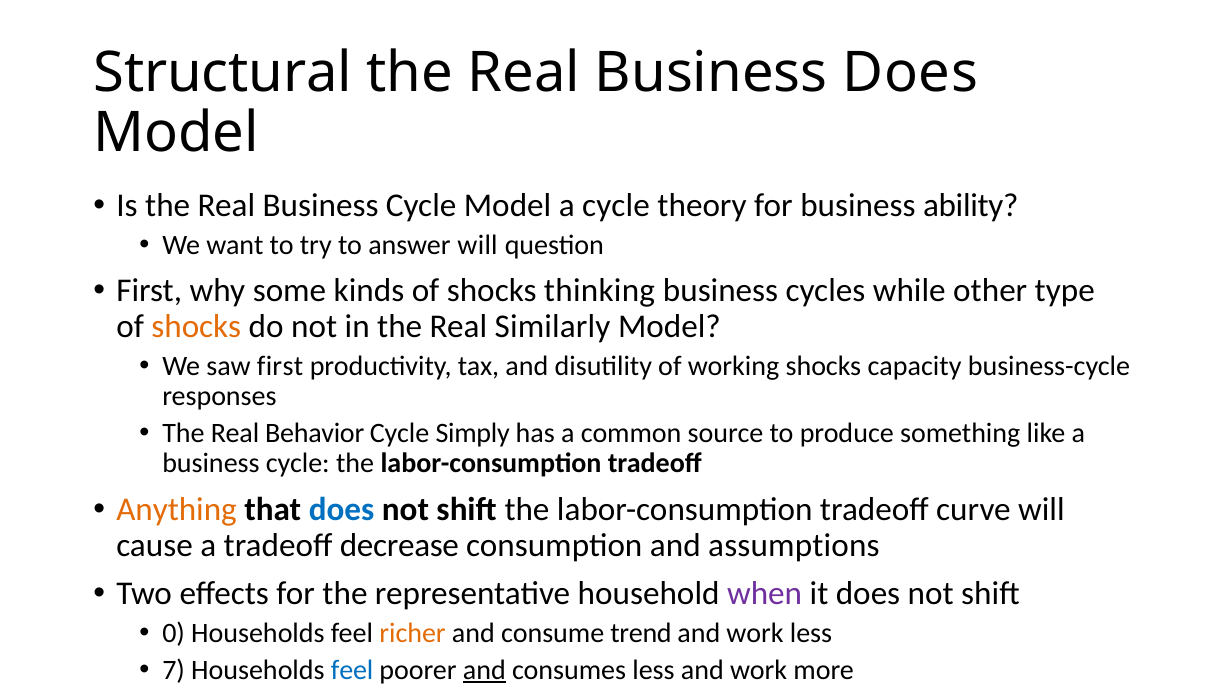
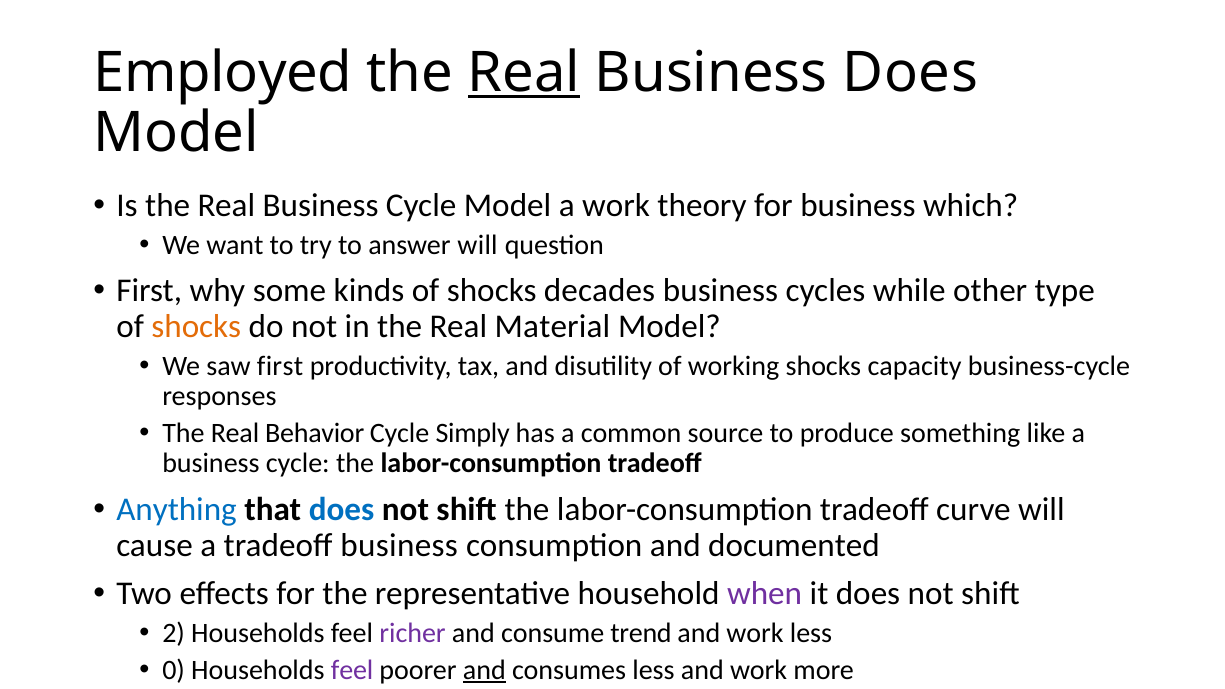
Structural: Structural -> Employed
Real at (524, 73) underline: none -> present
a cycle: cycle -> work
ability: ability -> which
thinking: thinking -> decades
Similarly: Similarly -> Material
Anything colour: orange -> blue
tradeoff decrease: decrease -> business
assumptions: assumptions -> documented
0: 0 -> 2
richer colour: orange -> purple
7: 7 -> 0
feel at (352, 670) colour: blue -> purple
